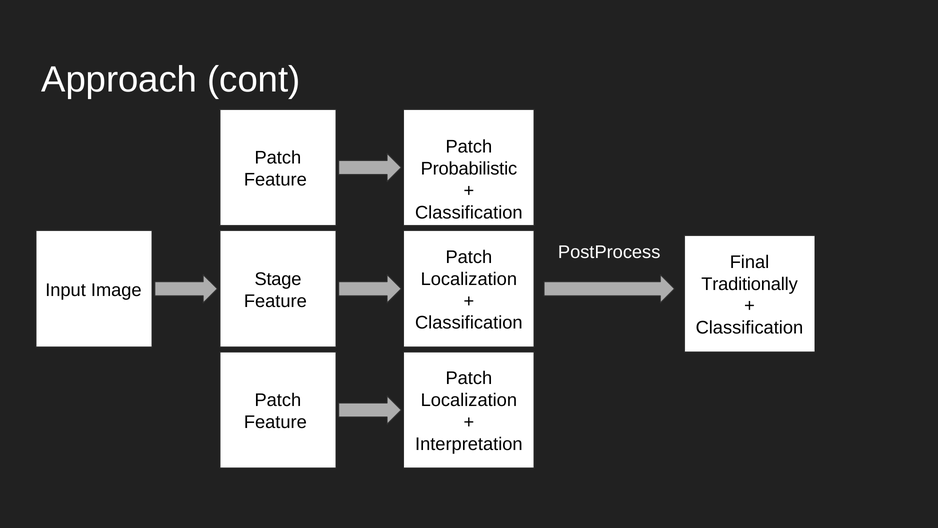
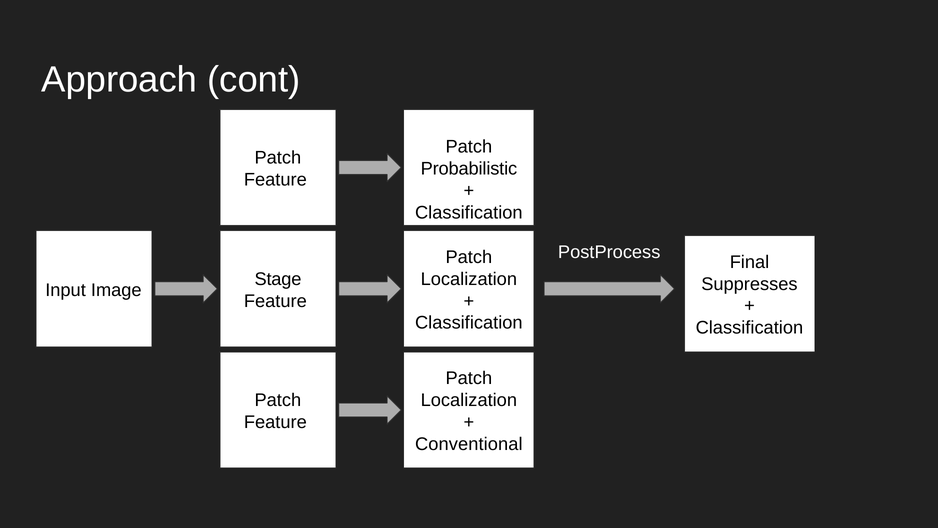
Traditionally: Traditionally -> Suppresses
Interpretation: Interpretation -> Conventional
